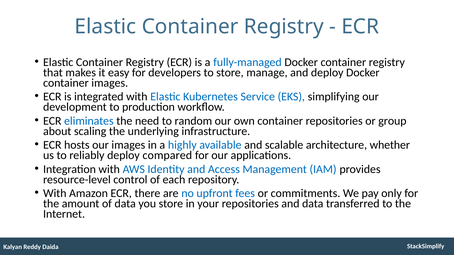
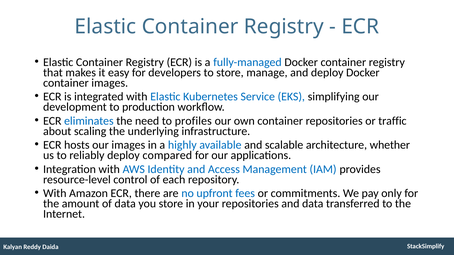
random: random -> profiles
group: group -> traffic
